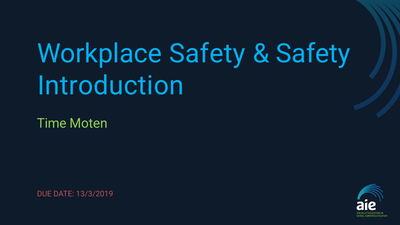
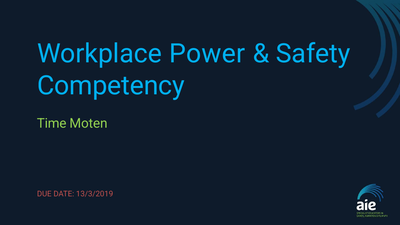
Workplace Safety: Safety -> Power
Introduction: Introduction -> Competency
